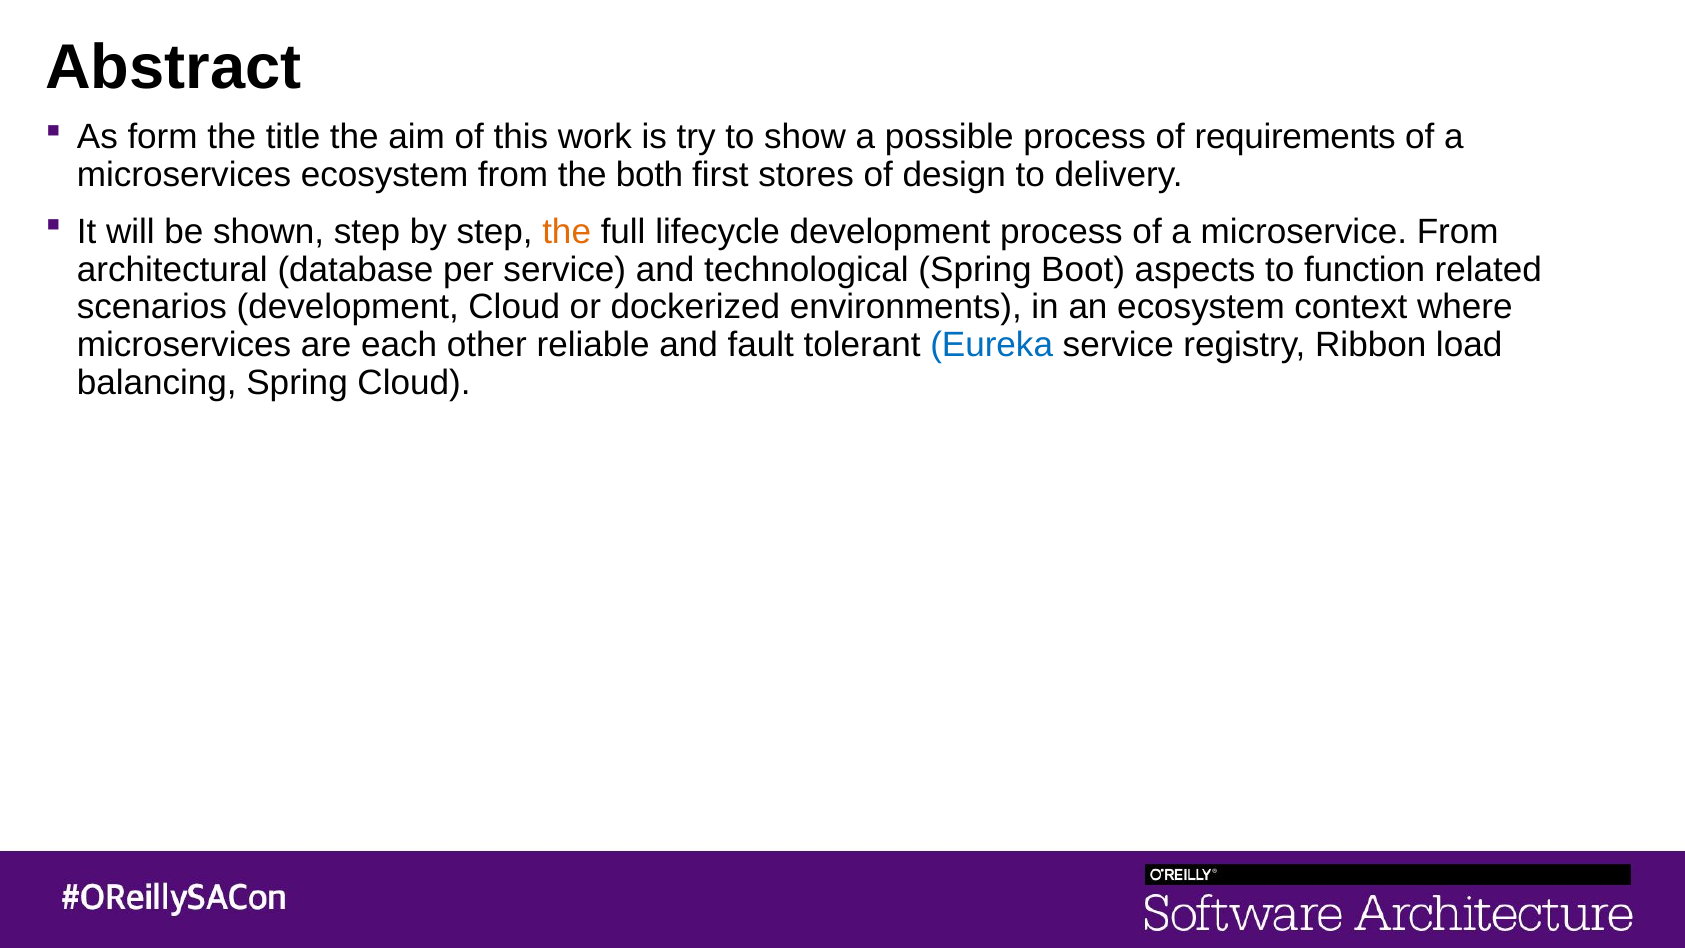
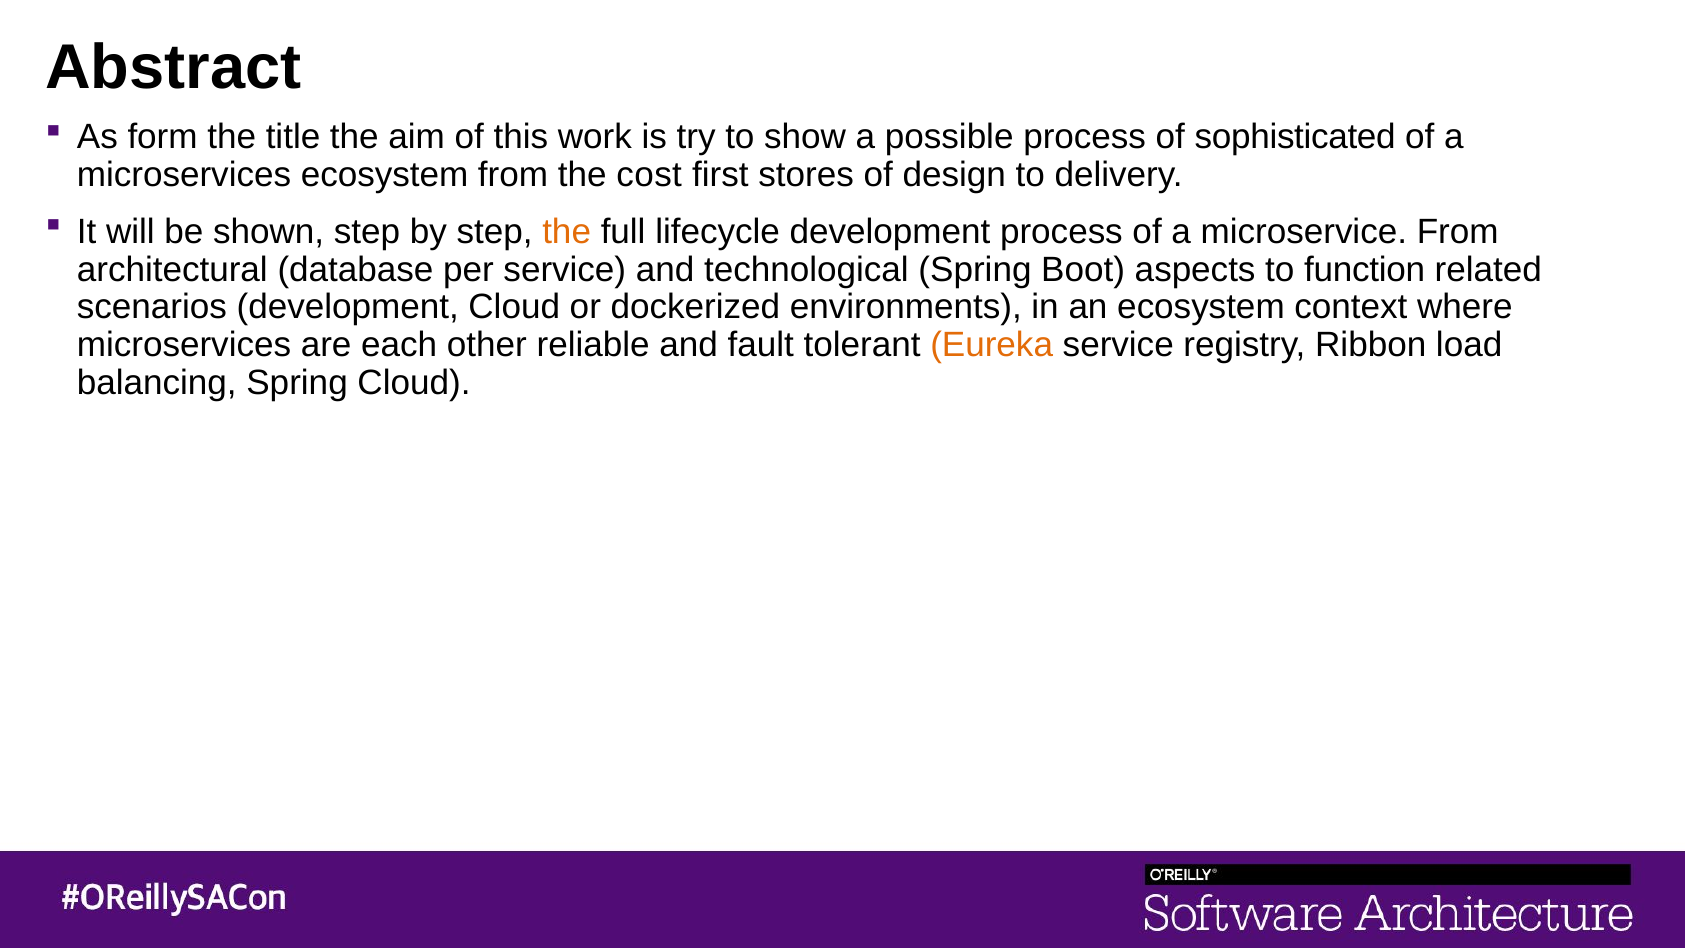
requirements: requirements -> sophisticated
both: both -> cost
Eureka colour: blue -> orange
